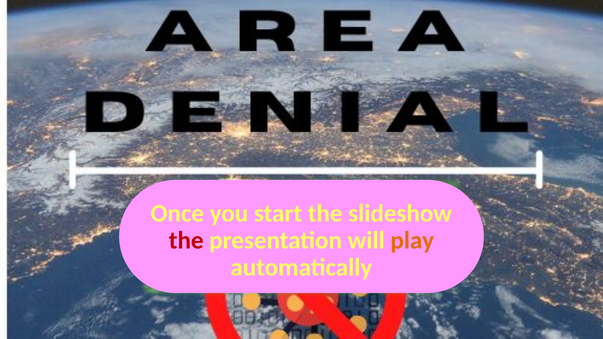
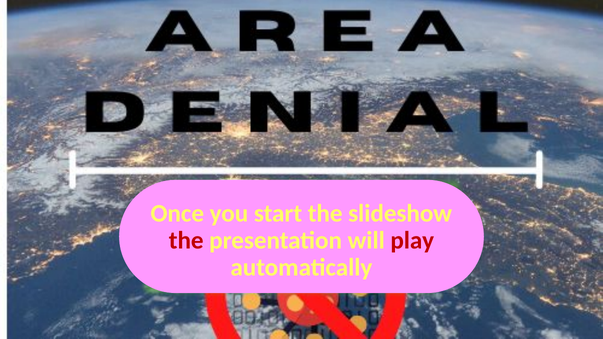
play colour: orange -> red
